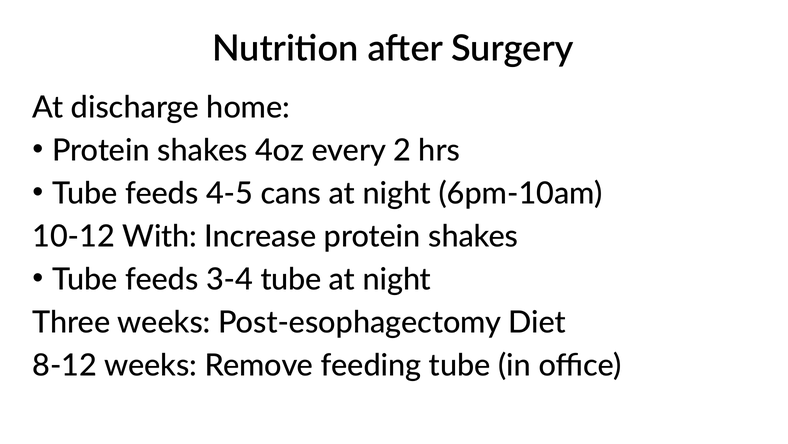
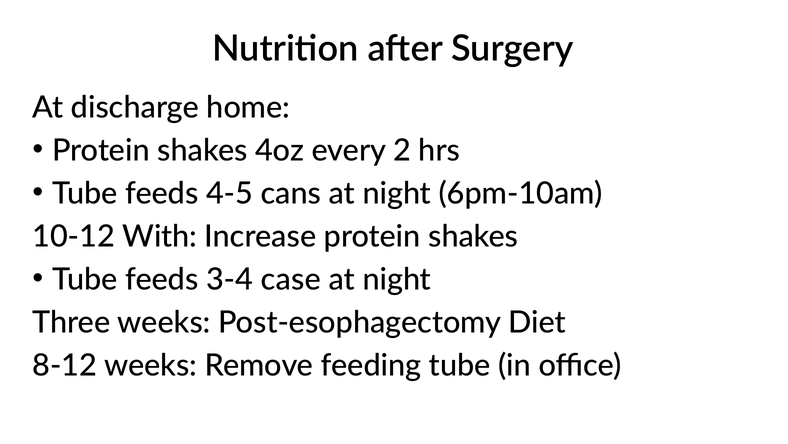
3-4 tube: tube -> case
